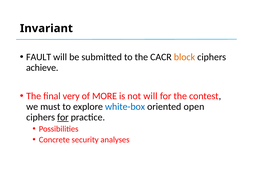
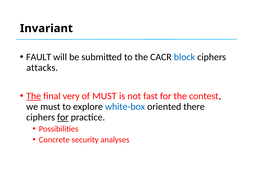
block colour: orange -> blue
achieve: achieve -> attacks
The at (34, 96) underline: none -> present
of MORE: MORE -> MUST
not will: will -> fast
open: open -> there
